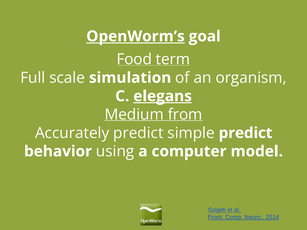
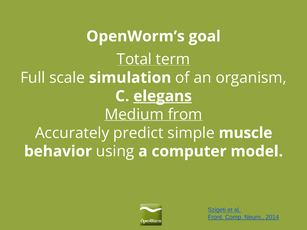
OpenWorm’s underline: present -> none
Food: Food -> Total
simple predict: predict -> muscle
